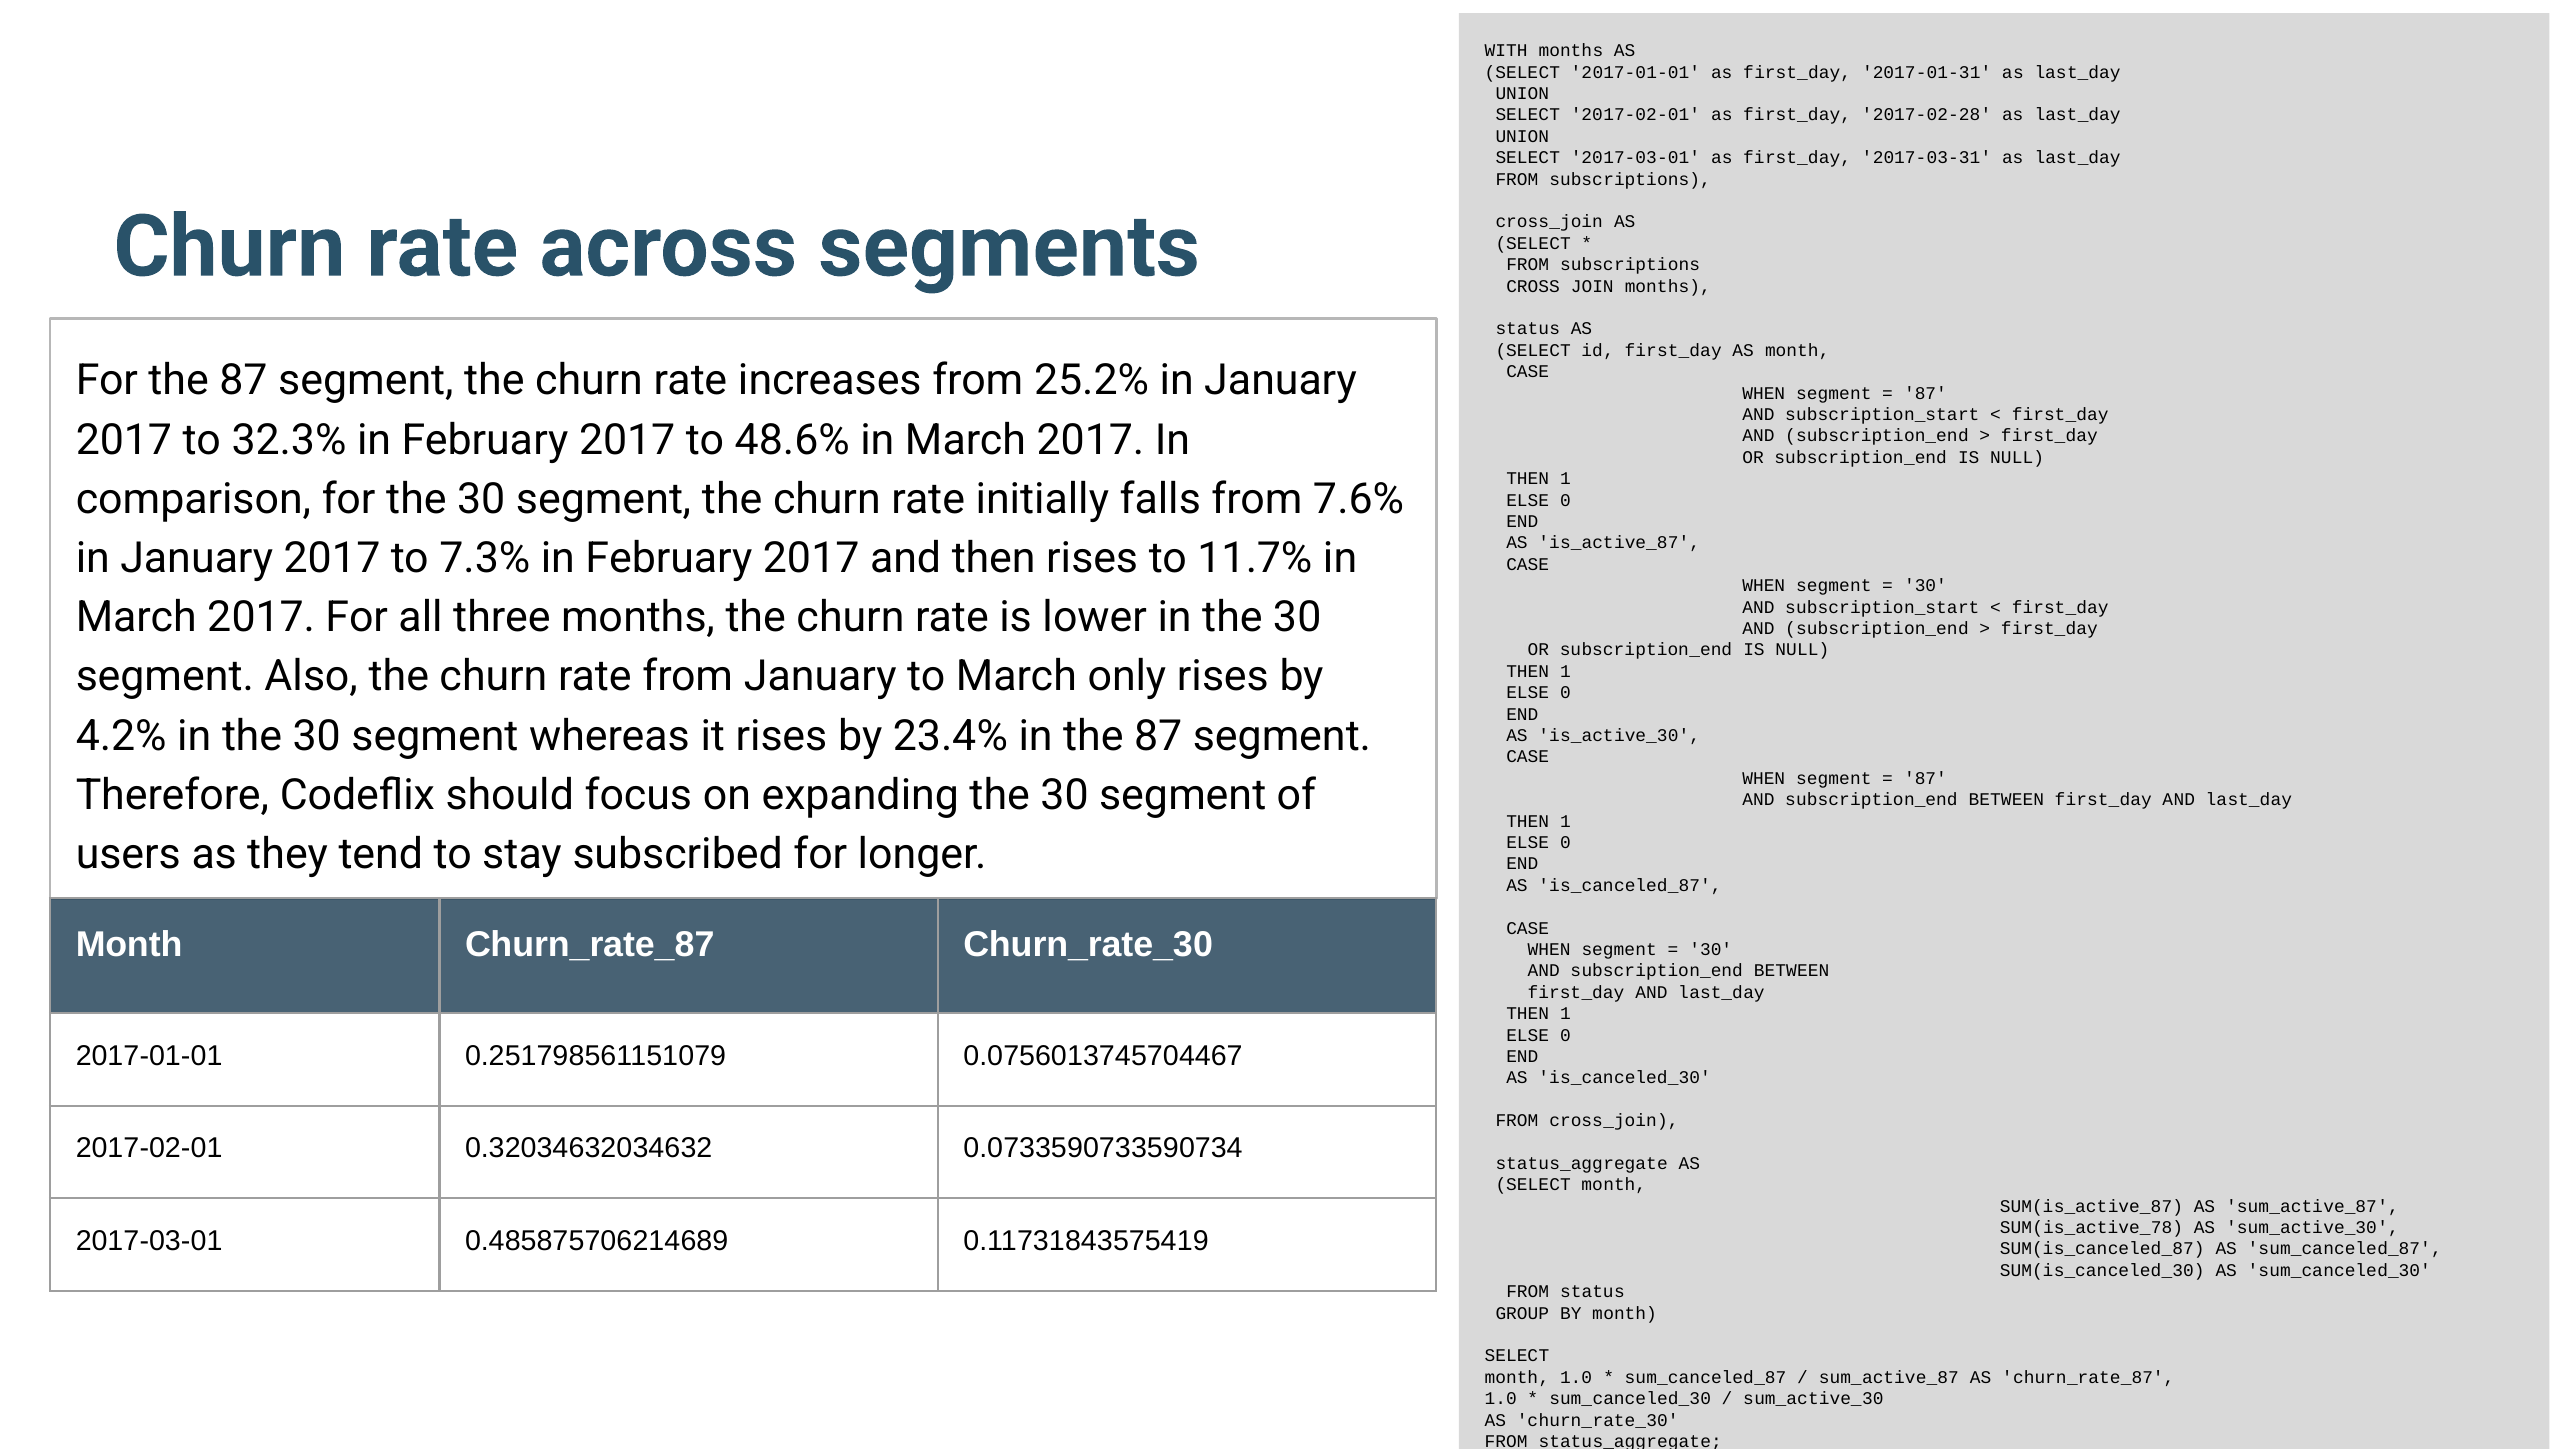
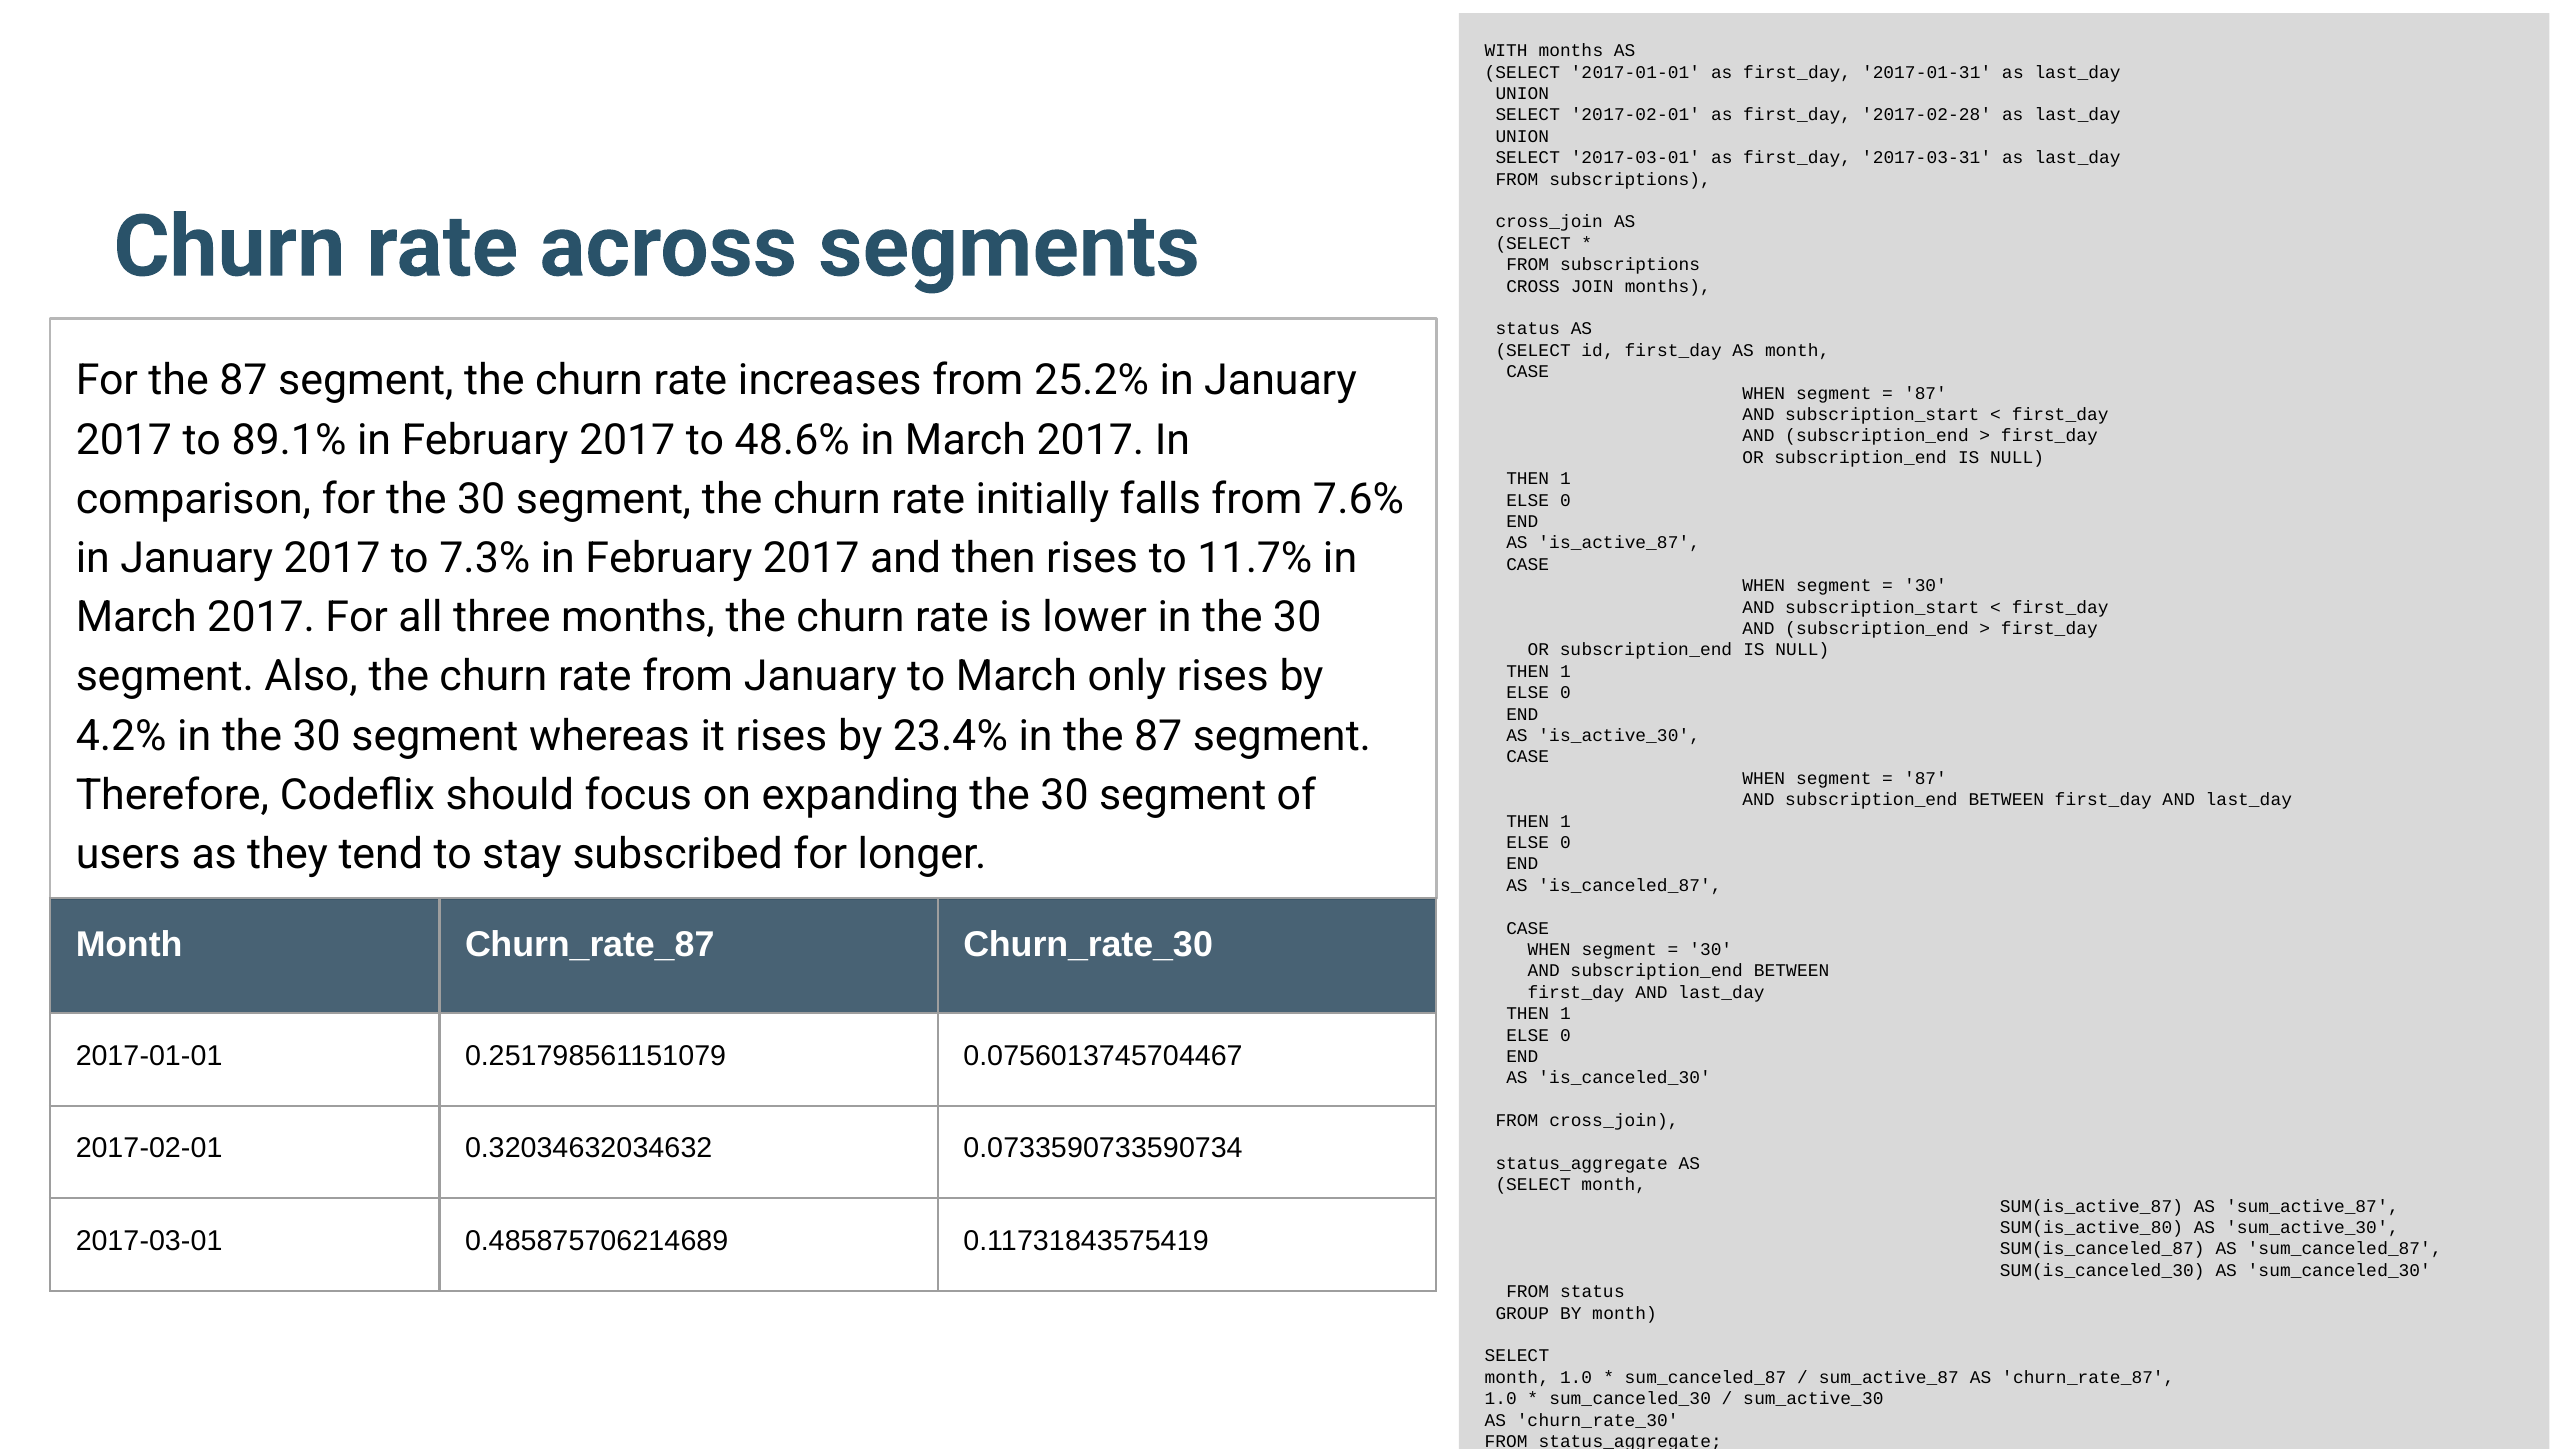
32.3%: 32.3% -> 89.1%
SUM(is_active_78: SUM(is_active_78 -> SUM(is_active_80
